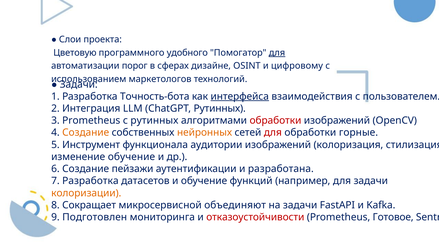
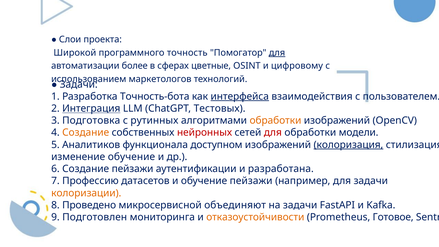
Цветовую: Цветовую -> Широкой
удобного: удобного -> точность
порог: порог -> более
дизайне: дизайне -> цветные
Интеграция underline: none -> present
ChatGPT Рутинных: Рутинных -> Тестовых
3 Prometheus: Prometheus -> Подготовка
обработки at (275, 121) colour: red -> orange
нейронных colour: orange -> red
горные: горные -> модели
Инструмент: Инструмент -> Аналитиков
аудитории: аудитории -> доступном
колоризация underline: none -> present
7 Разработка: Разработка -> Профессию
обучение функций: функций -> пейзажи
Сокращает: Сокращает -> Проведено
отказоустойчивости colour: red -> orange
